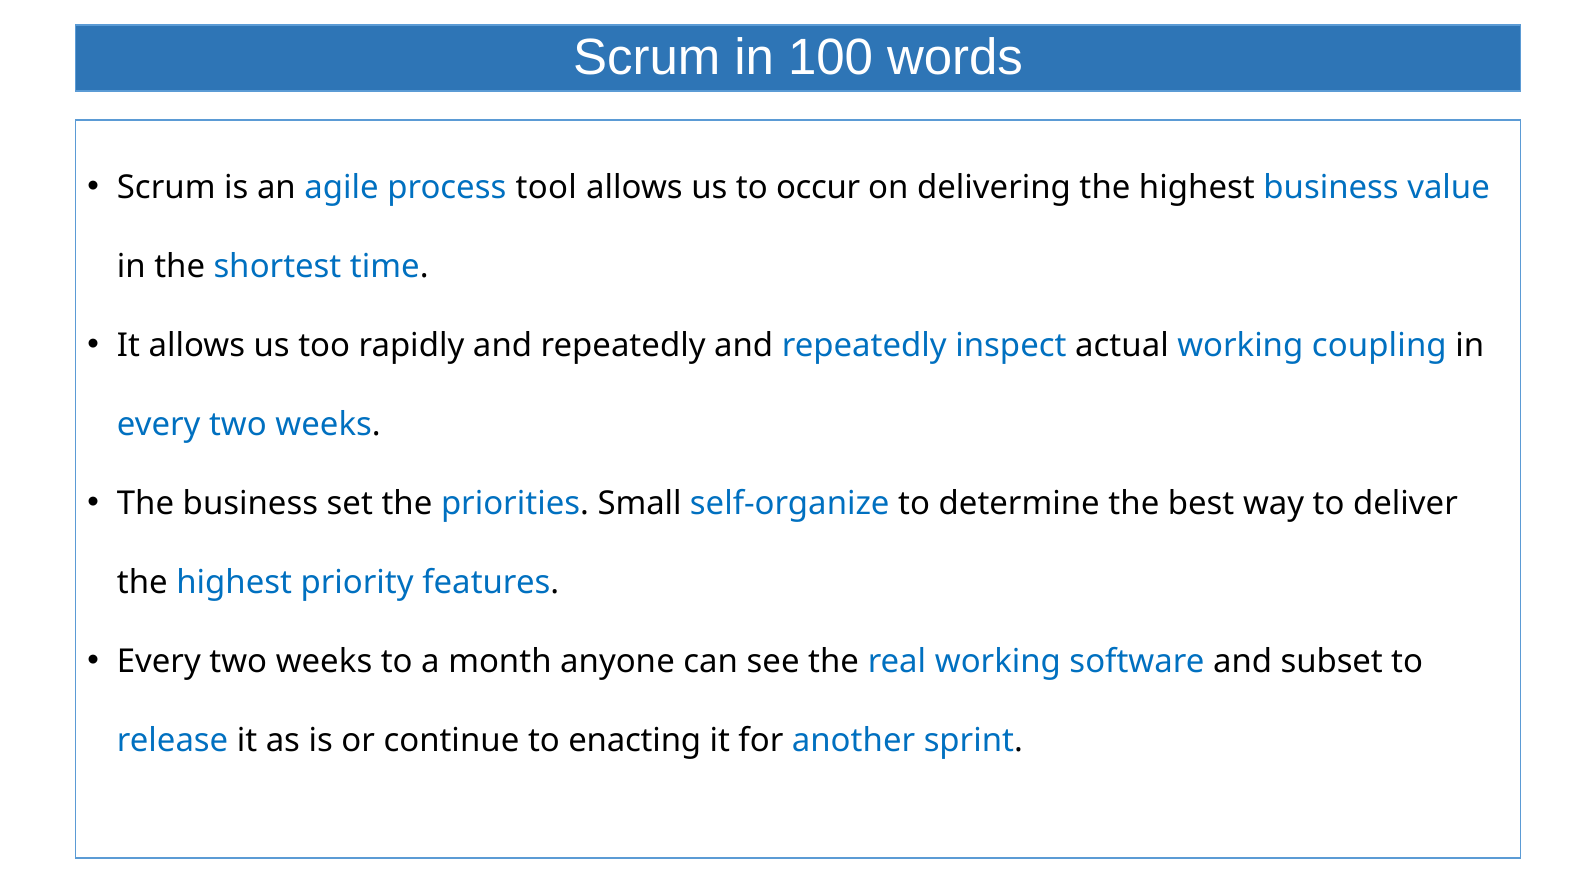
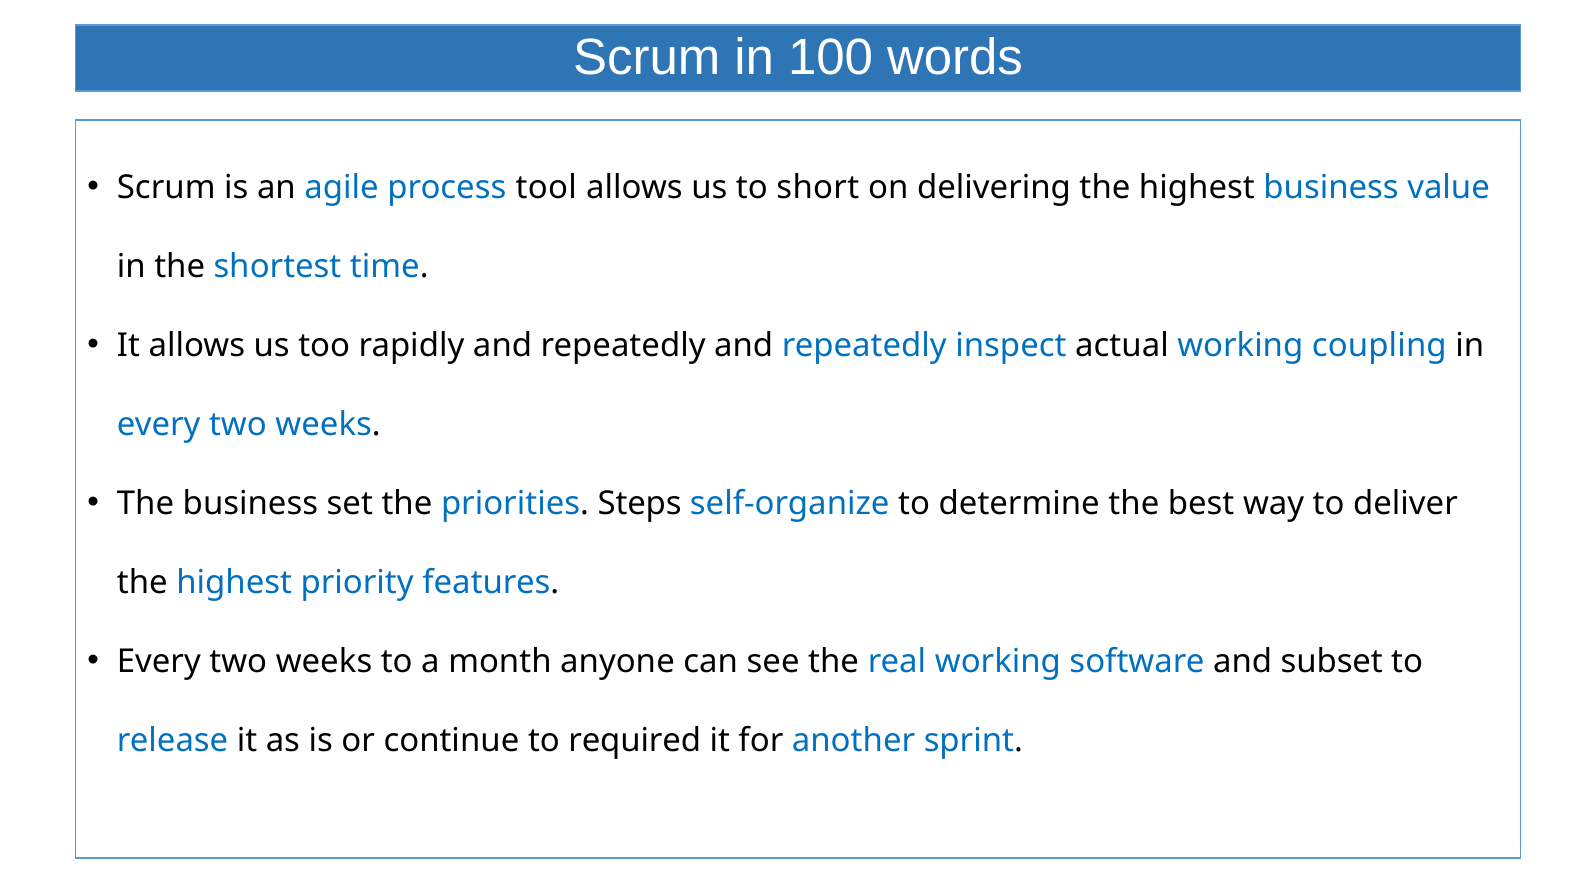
occur: occur -> short
Small: Small -> Steps
enacting: enacting -> required
